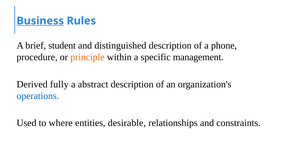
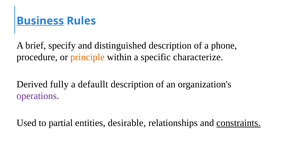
student: student -> specify
management: management -> characterize
abstract: abstract -> defaullt
operations colour: blue -> purple
where: where -> partial
constraints underline: none -> present
